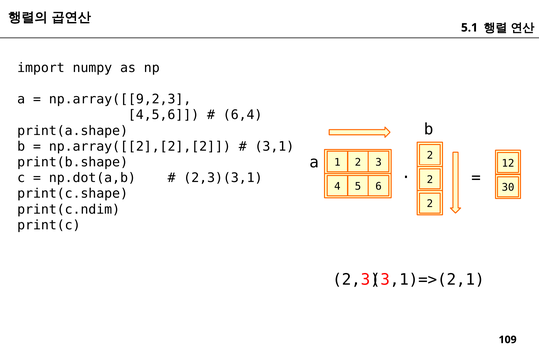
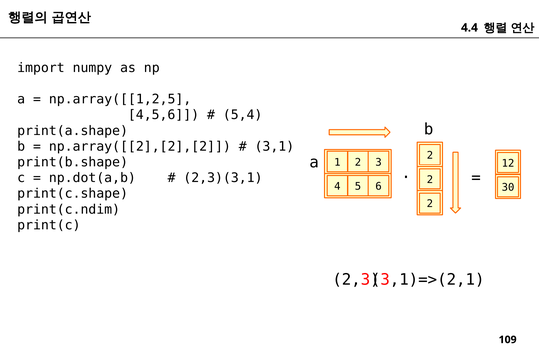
5.1: 5.1 -> 4.4
np.array([[9,2,3: np.array([[9,2,3 -> np.array([[1,2,5
6,4: 6,4 -> 5,4
